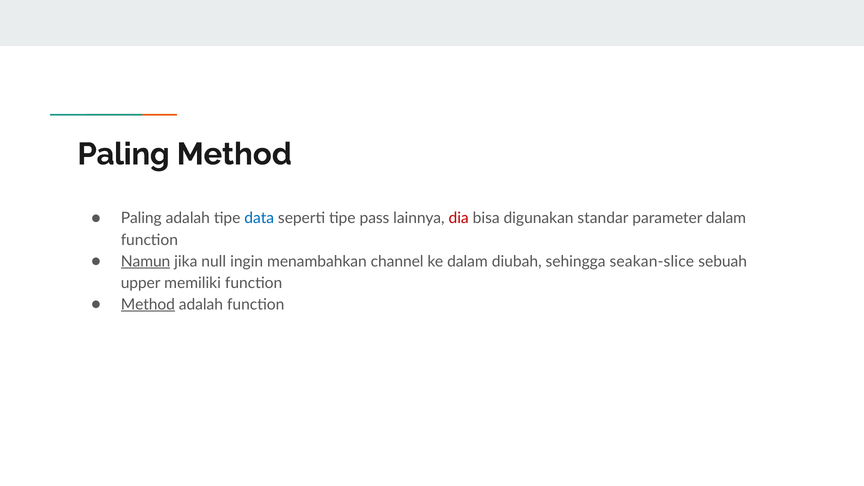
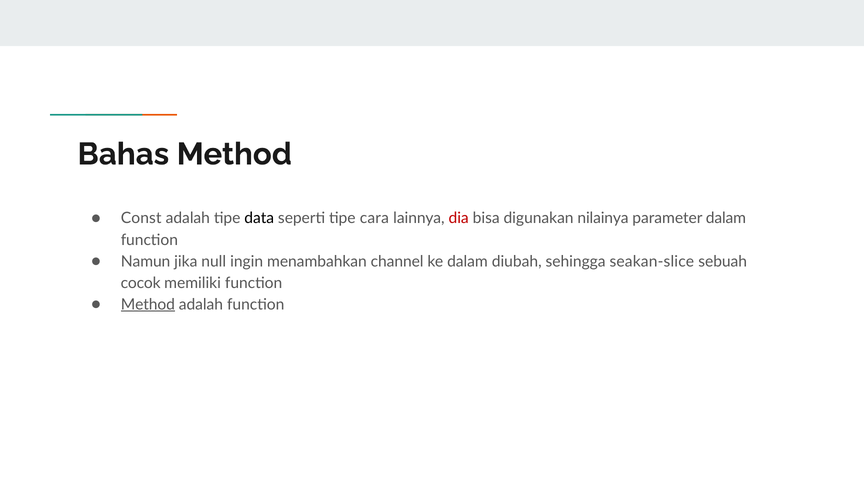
Paling at (124, 154): Paling -> Bahas
Paling at (141, 218): Paling -> Const
data colour: blue -> black
pass: pass -> cara
standar: standar -> nilainya
Namun underline: present -> none
upper: upper -> cocok
